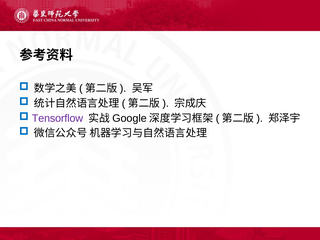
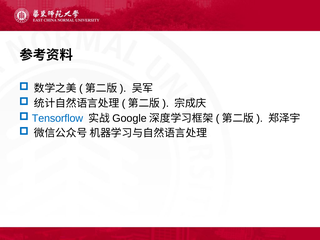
Tensorflow colour: purple -> blue
